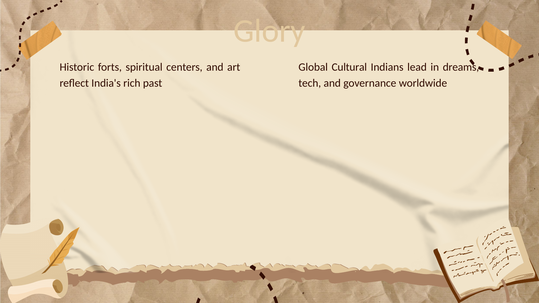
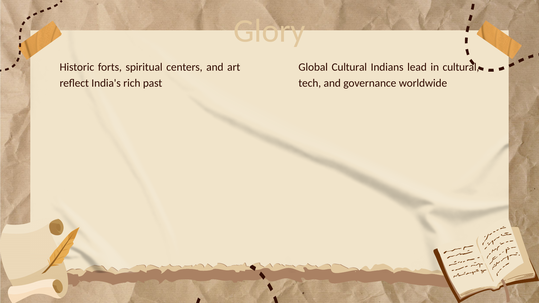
in dreams: dreams -> cultural
